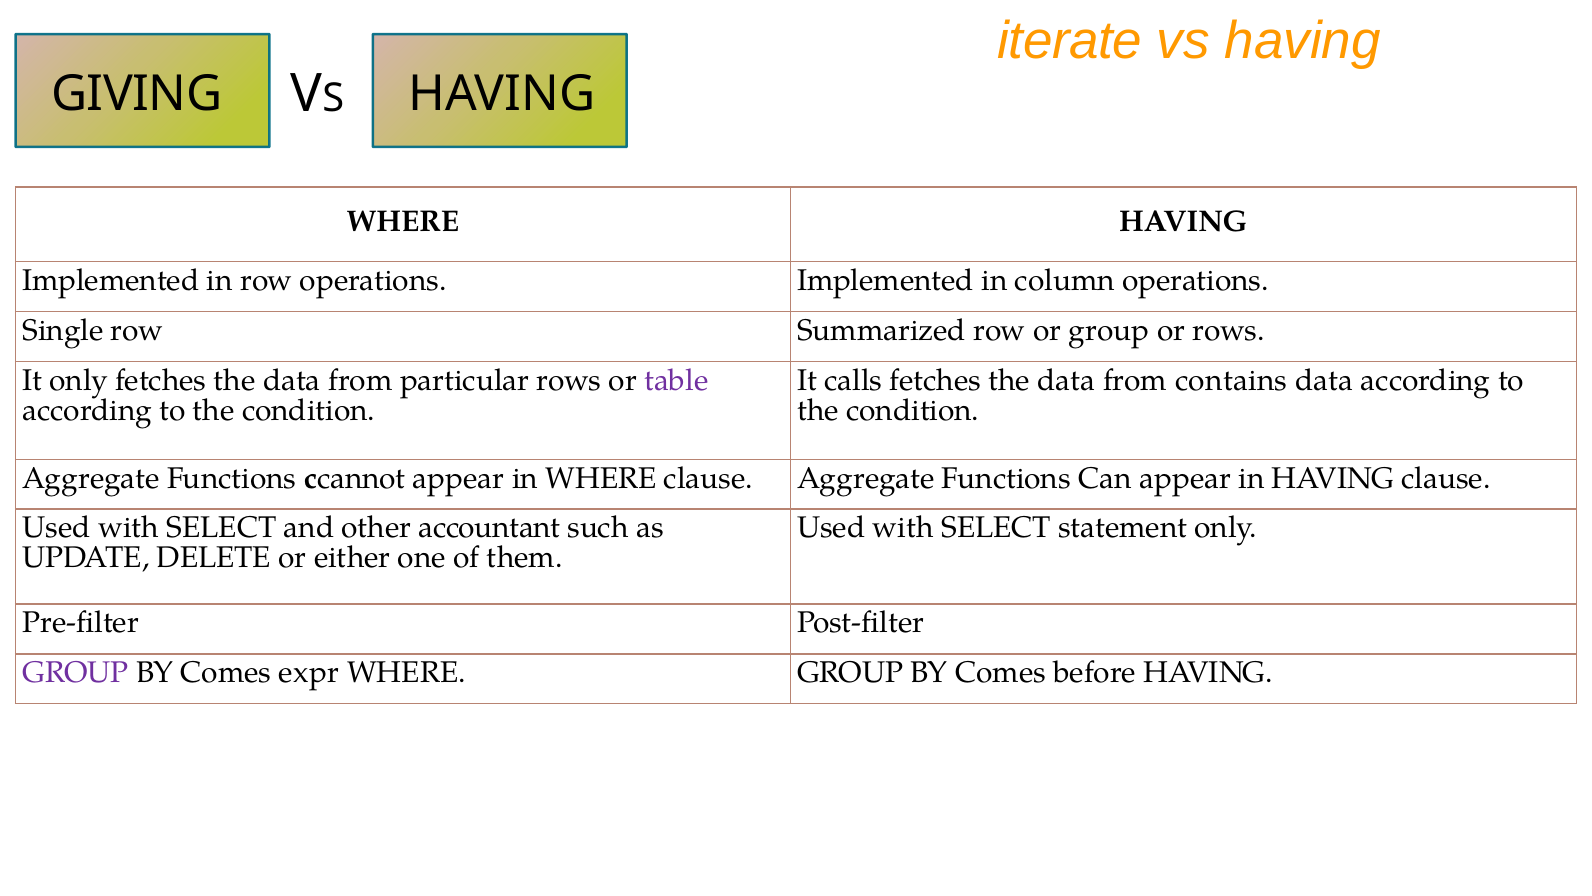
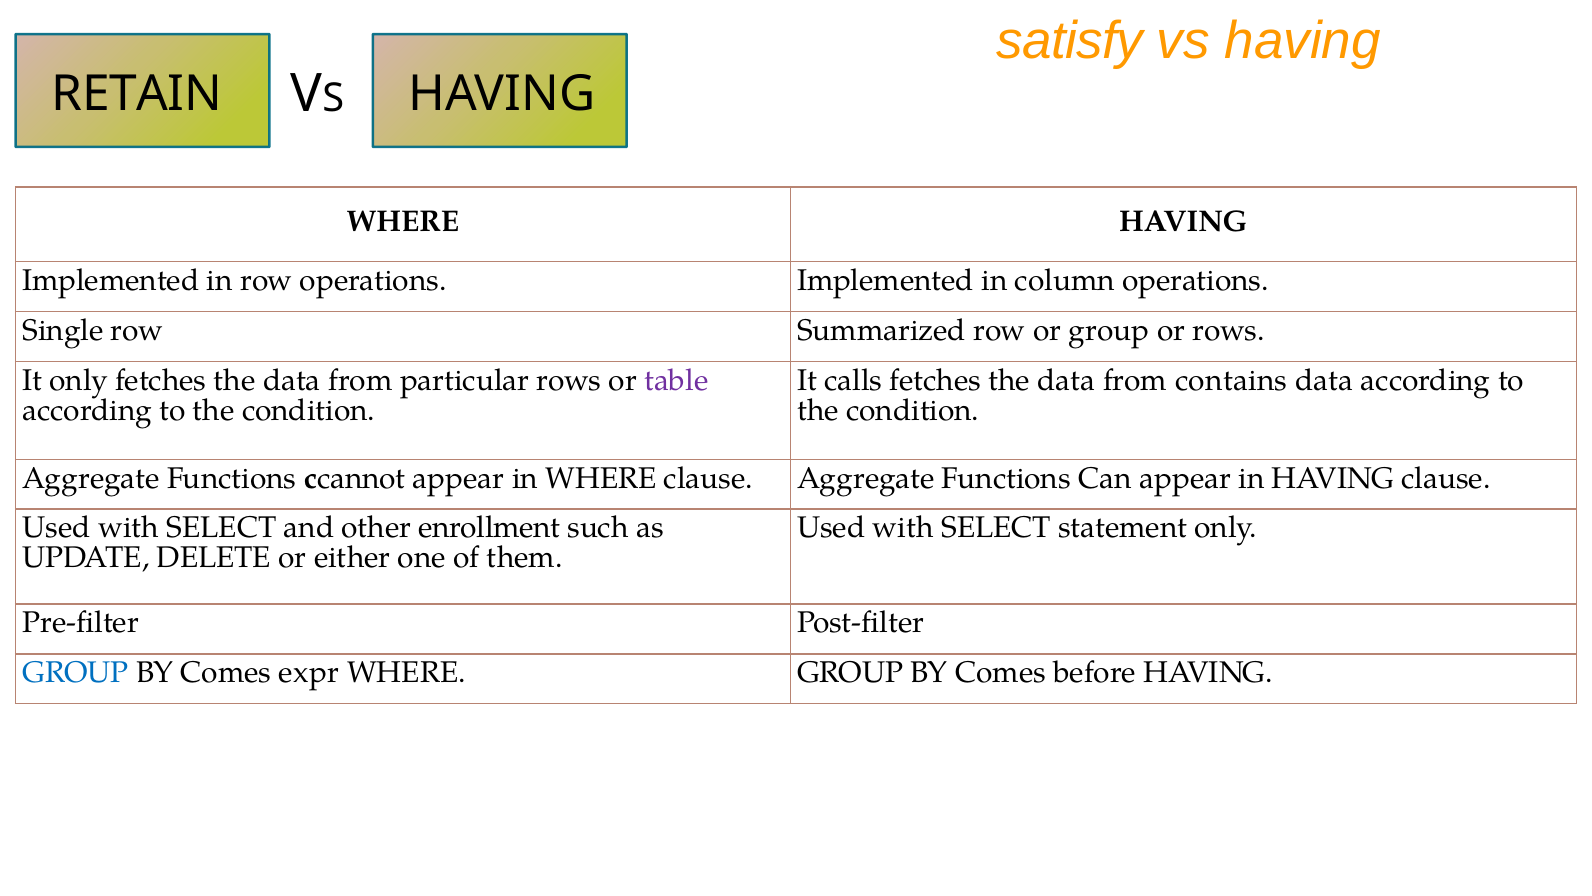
iterate: iterate -> satisfy
GIVING: GIVING -> RETAIN
accountant: accountant -> enrollment
GROUP at (76, 672) colour: purple -> blue
